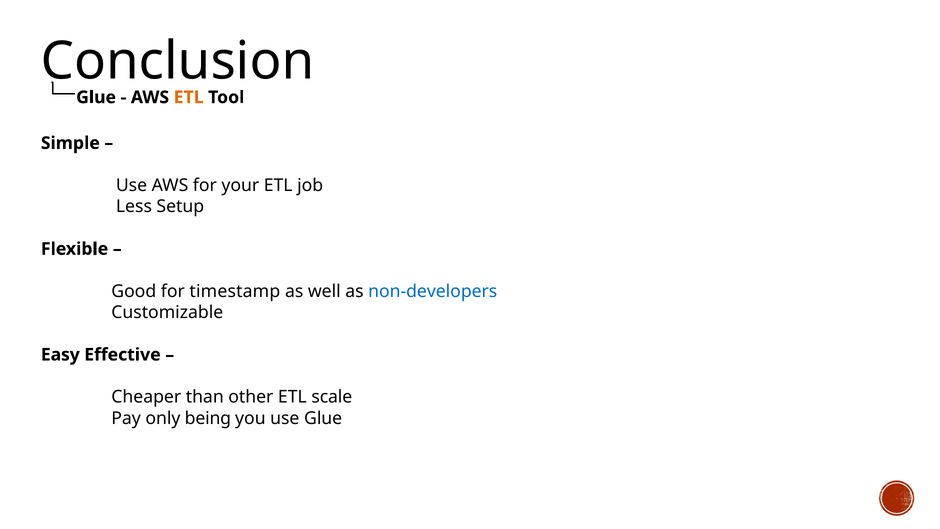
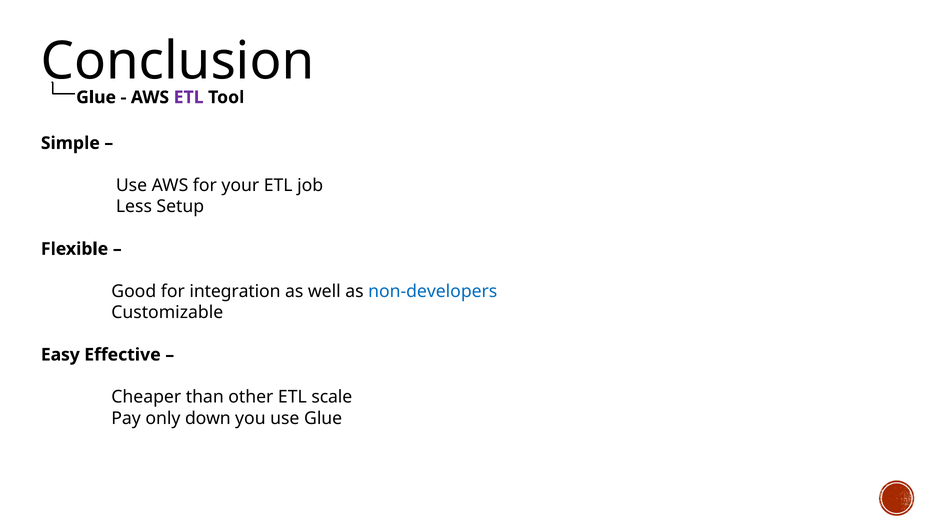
ETL at (189, 97) colour: orange -> purple
timestamp: timestamp -> integration
being: being -> down
